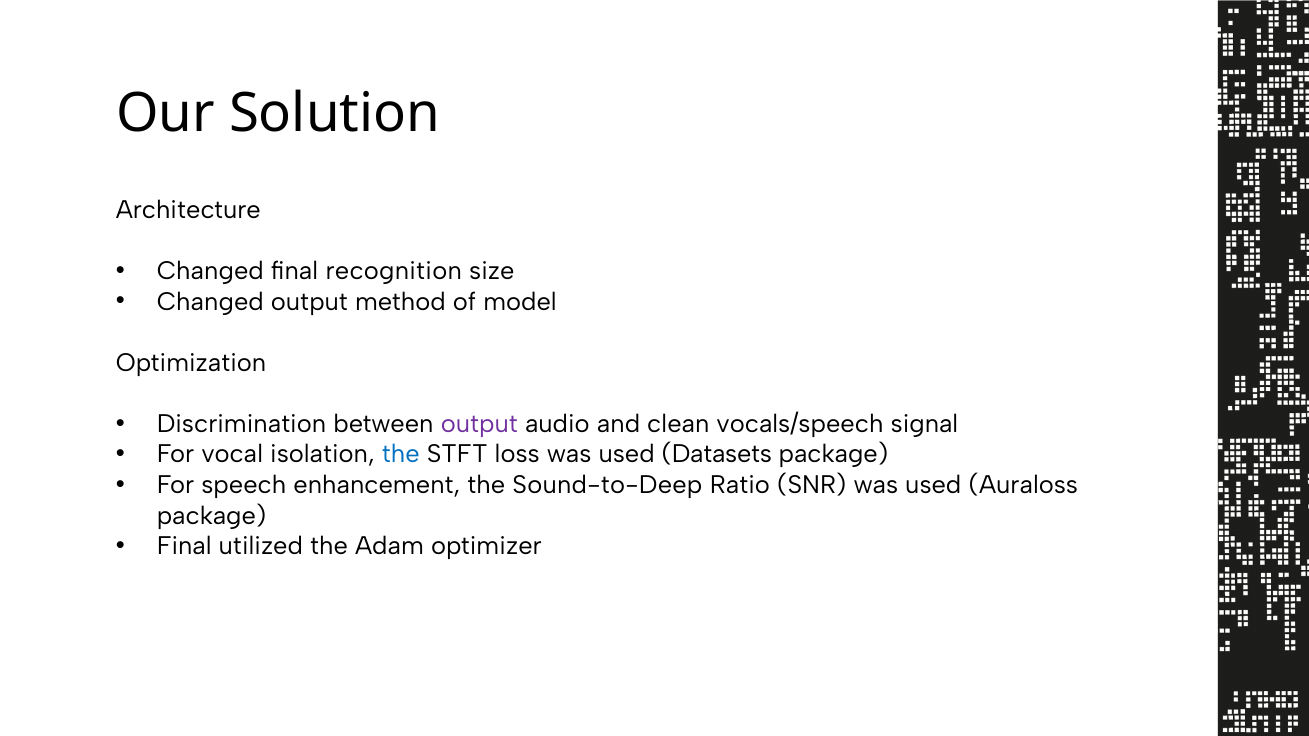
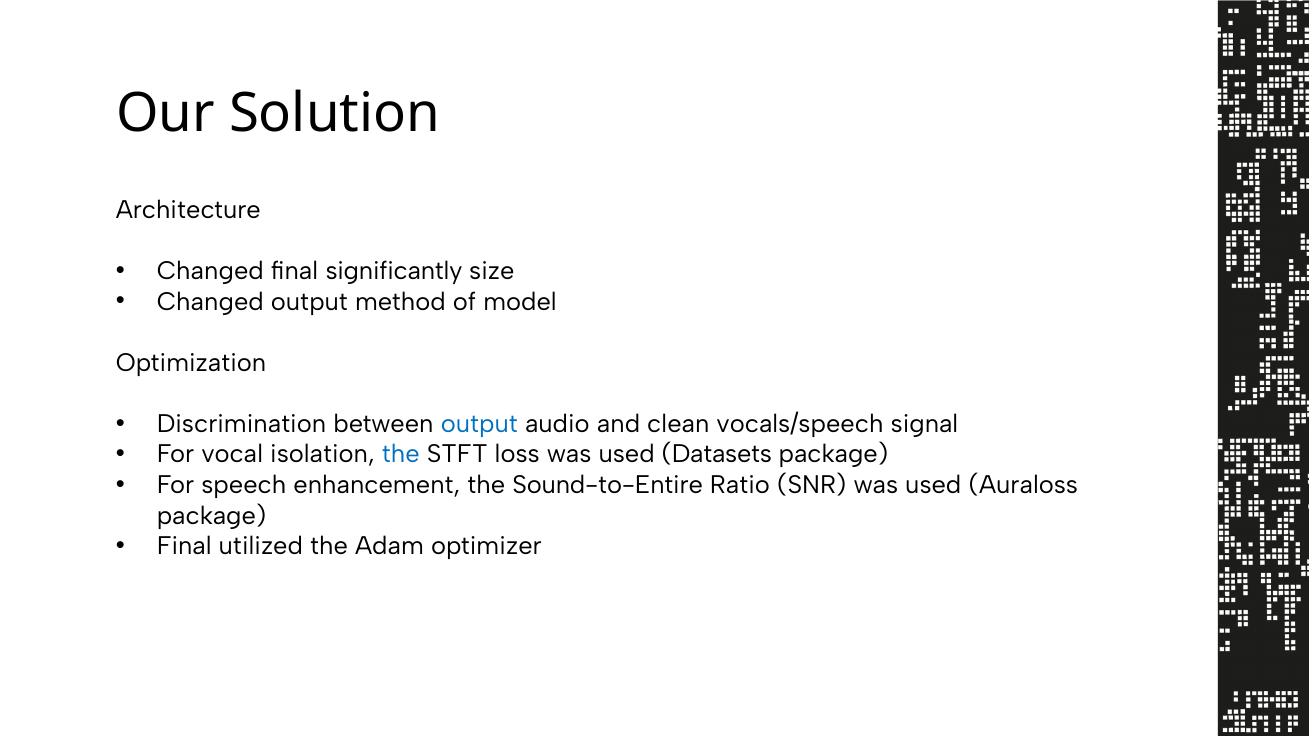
recognition: recognition -> significantly
output at (479, 424) colour: purple -> blue
Sound-to-Deep: Sound-to-Deep -> Sound-to-Entire
